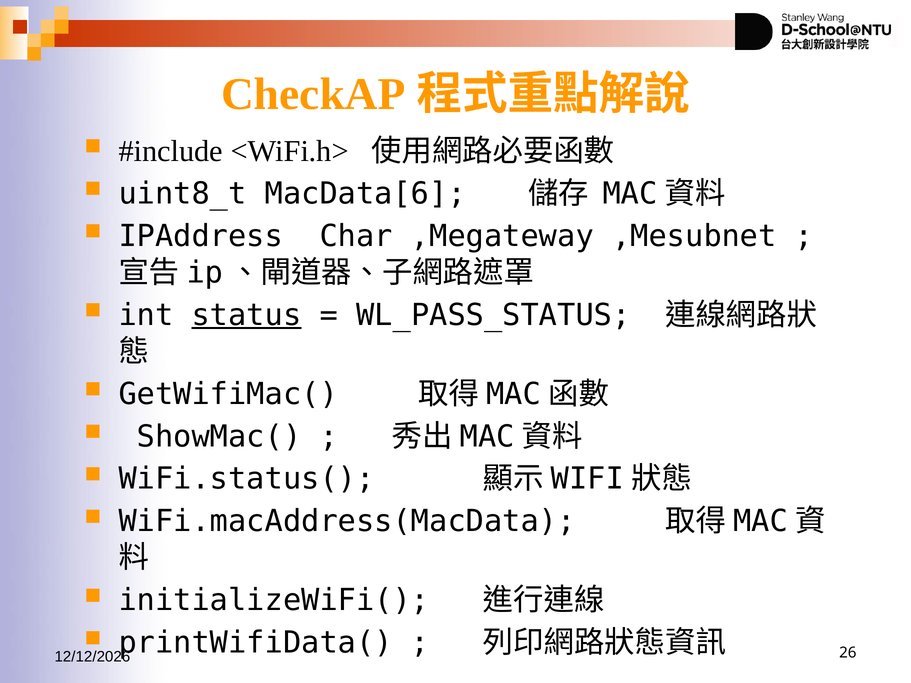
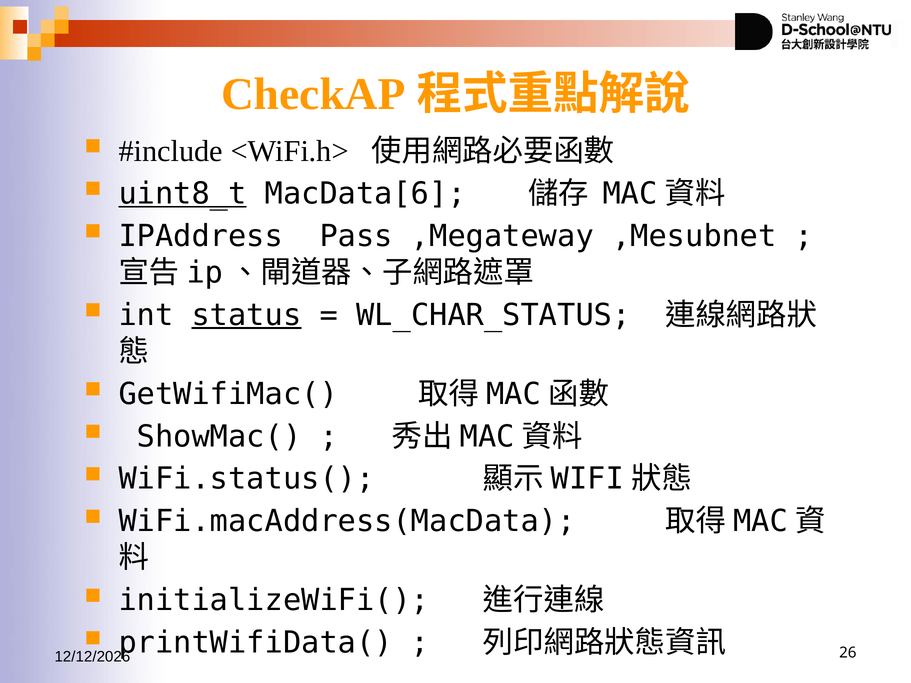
uint8_t underline: none -> present
Char: Char -> Pass
WL_PASS_STATUS: WL_PASS_STATUS -> WL_CHAR_STATUS
